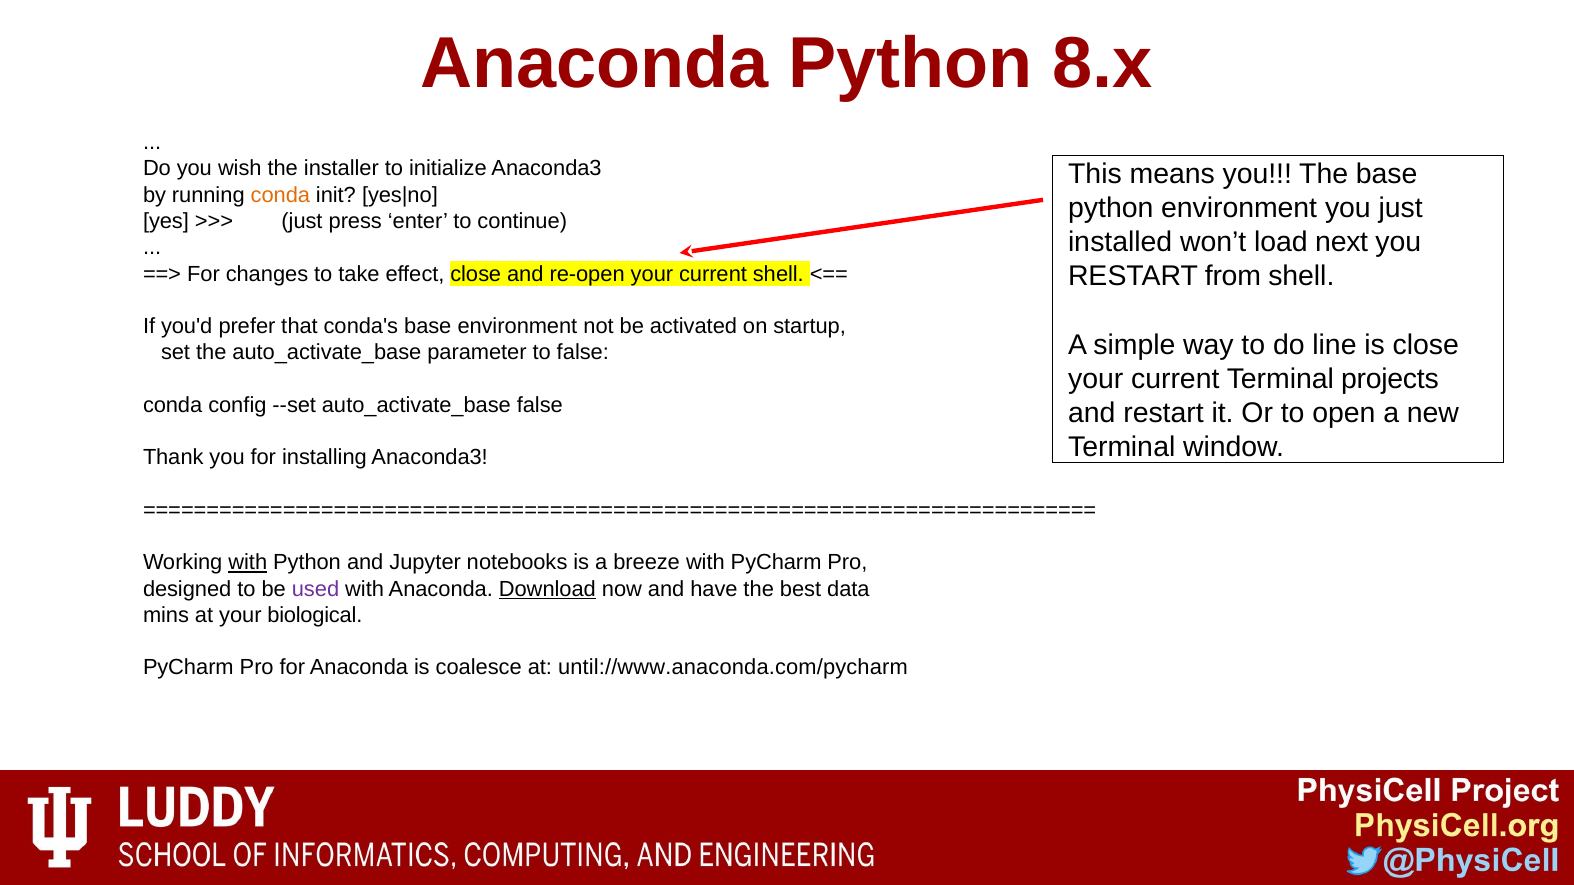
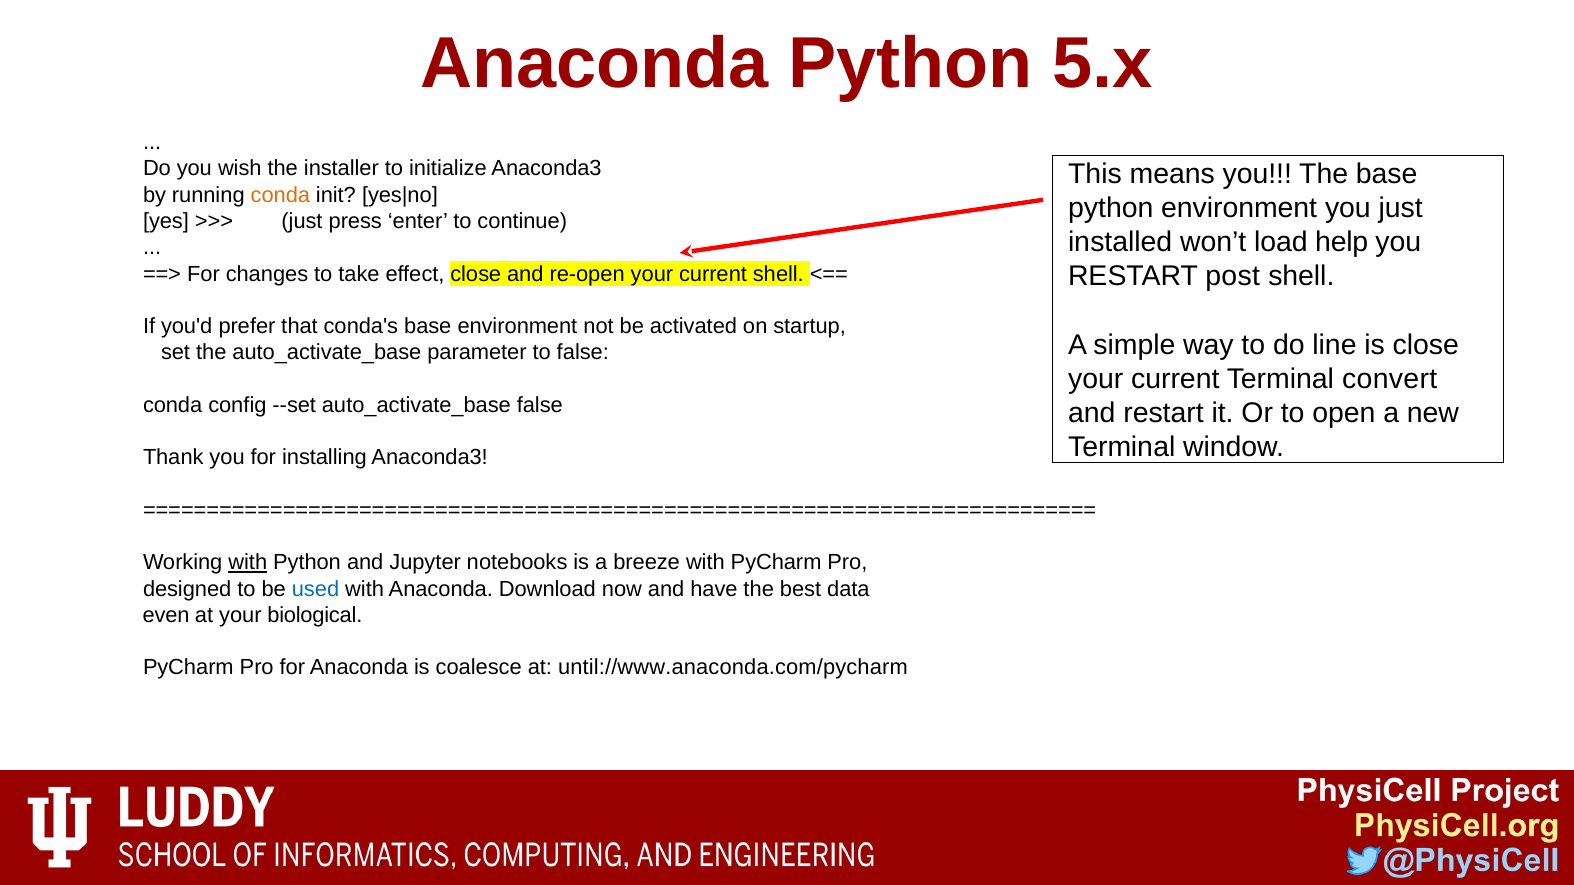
8.x: 8.x -> 5.x
next: next -> help
from: from -> post
projects: projects -> convert
used colour: purple -> blue
Download underline: present -> none
mins: mins -> even
